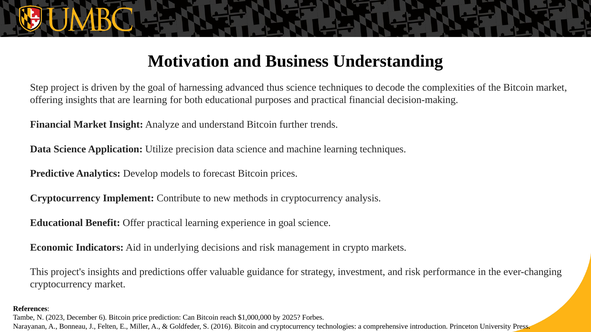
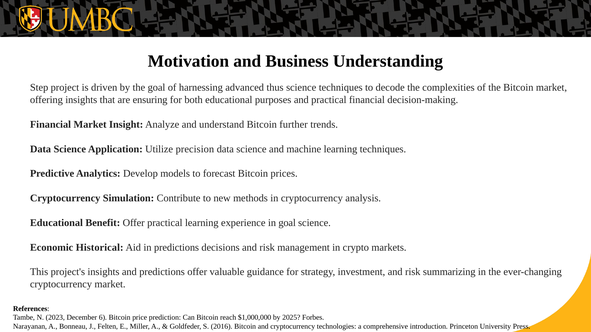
are learning: learning -> ensuring
Implement: Implement -> Simulation
Indicators: Indicators -> Historical
in underlying: underlying -> predictions
performance: performance -> summarizing
